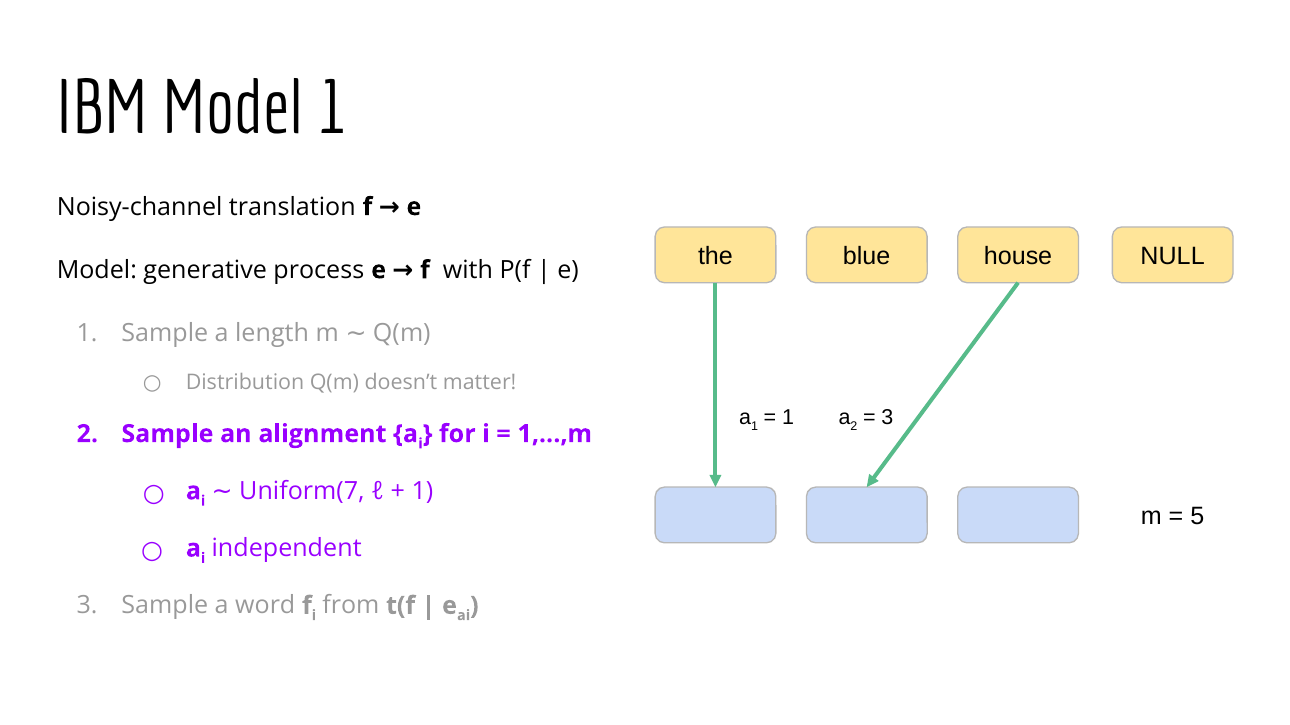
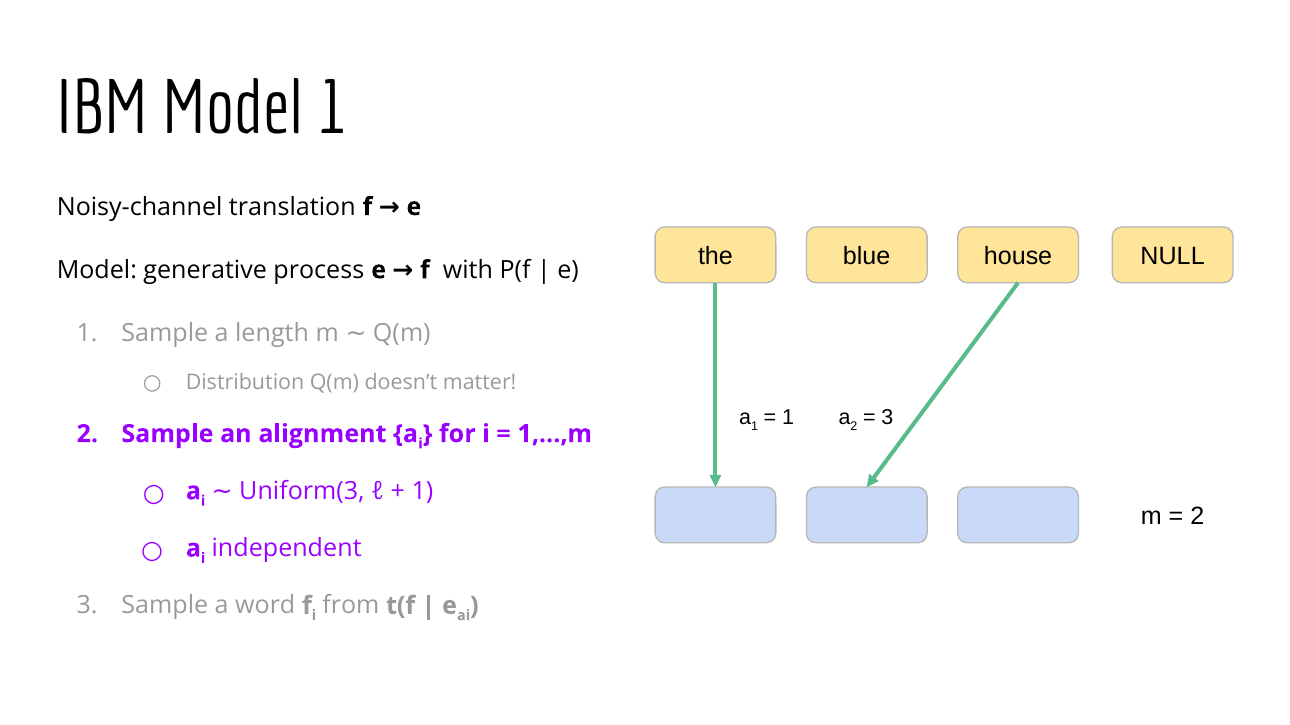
Uniform(7: Uniform(7 -> Uniform(3
5 at (1197, 517): 5 -> 2
